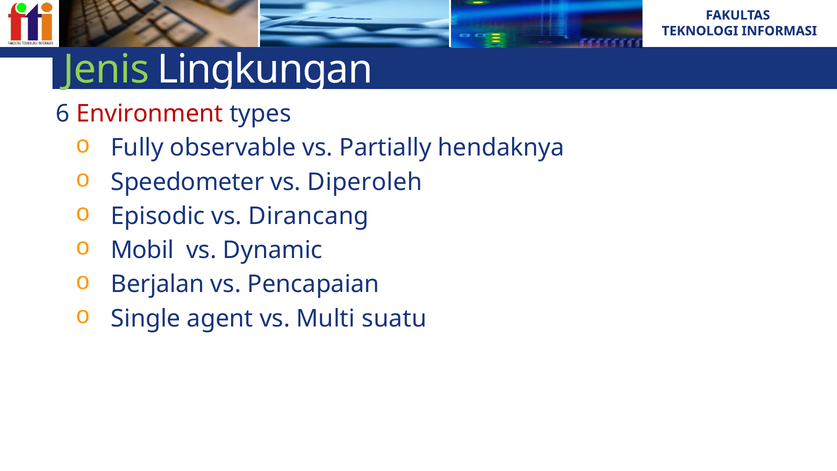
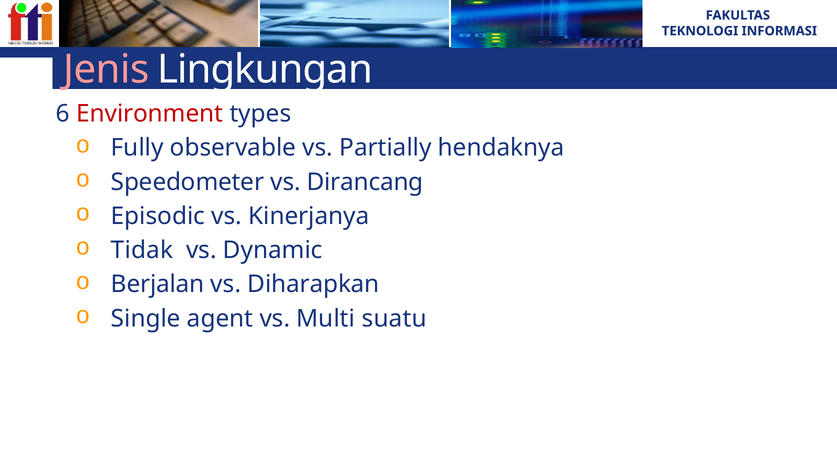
Jenis colour: light green -> pink
Diperoleh: Diperoleh -> Dirancang
Dirancang: Dirancang -> Kinerjanya
Mobil: Mobil -> Tidak
Pencapaian: Pencapaian -> Diharapkan
